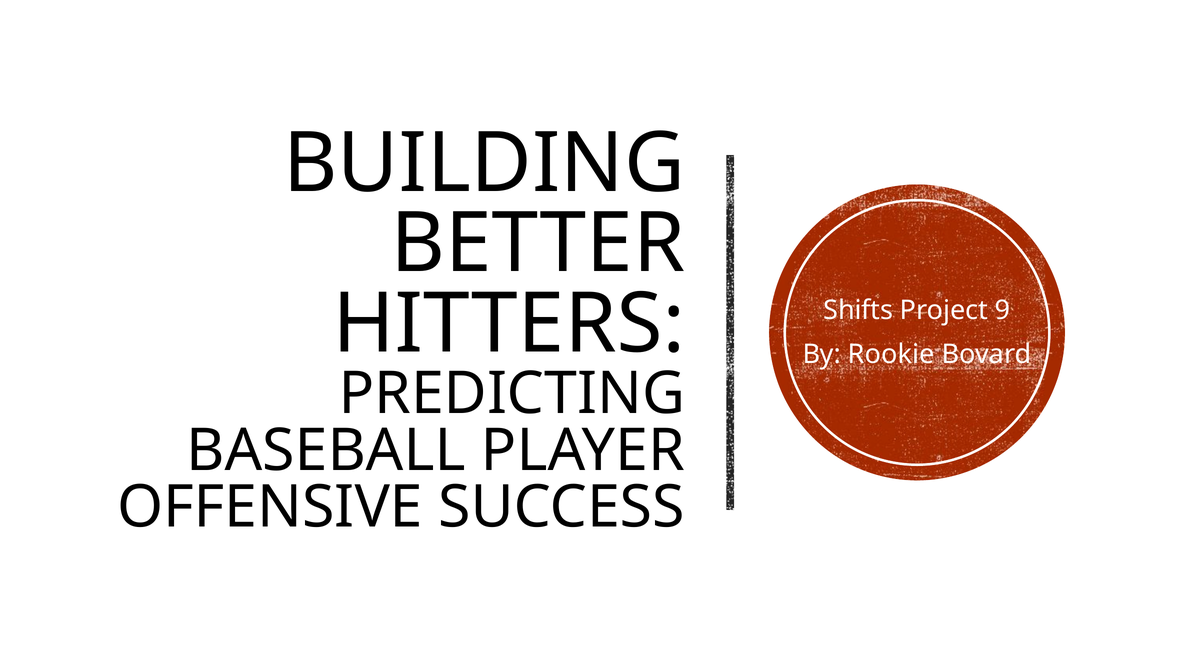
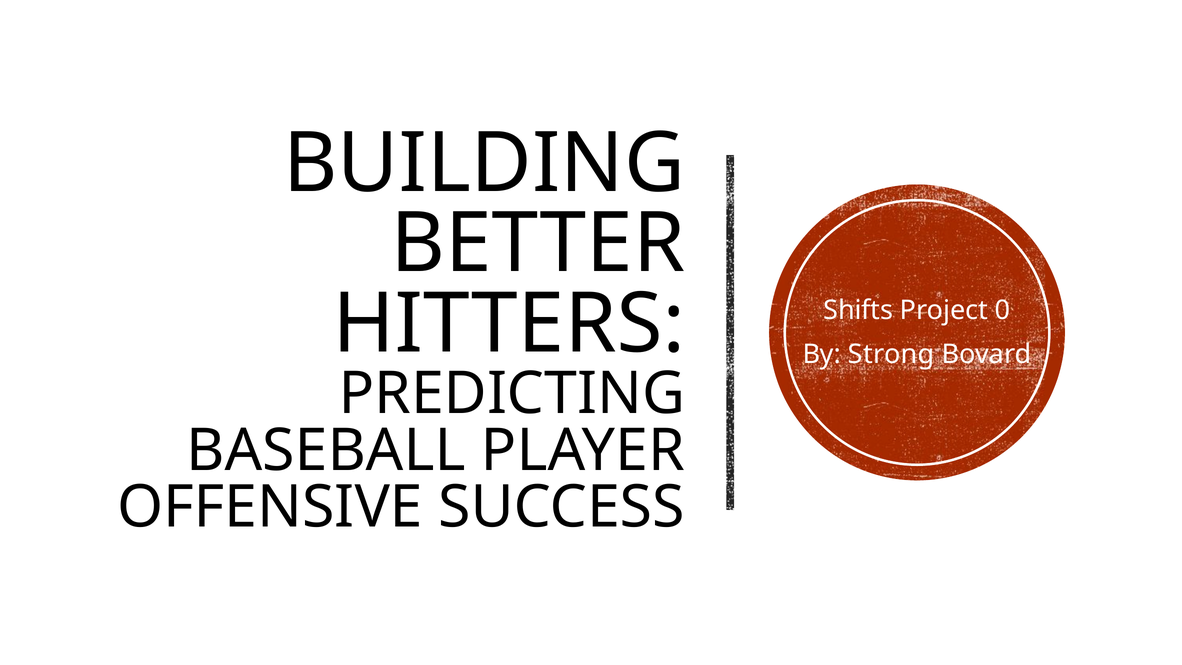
9: 9 -> 0
Rookie: Rookie -> Strong
